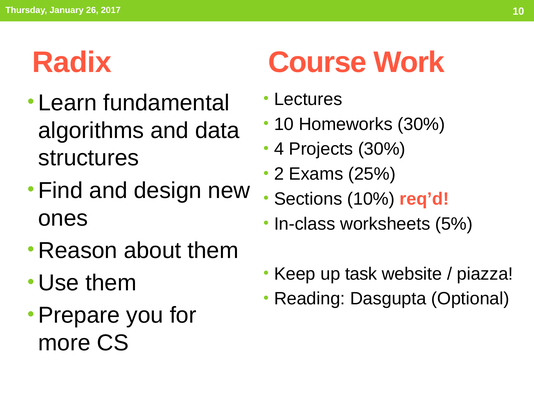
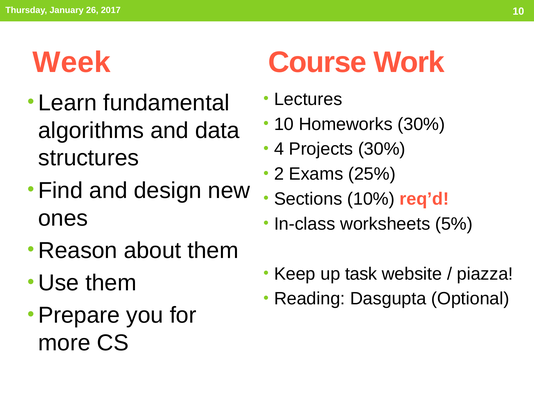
Radix: Radix -> Week
